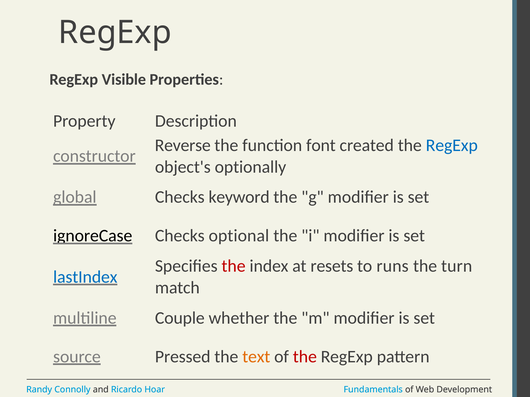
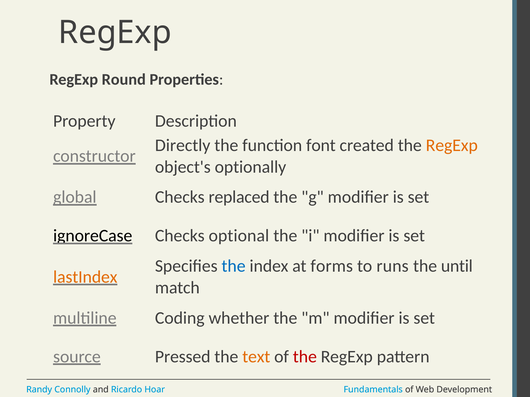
Visible: Visible -> Round
Reverse: Reverse -> Directly
RegExp at (452, 146) colour: blue -> orange
keyword: keyword -> replaced
the at (234, 266) colour: red -> blue
resets: resets -> forms
turn: turn -> until
lastIndex colour: blue -> orange
Couple: Couple -> Coding
